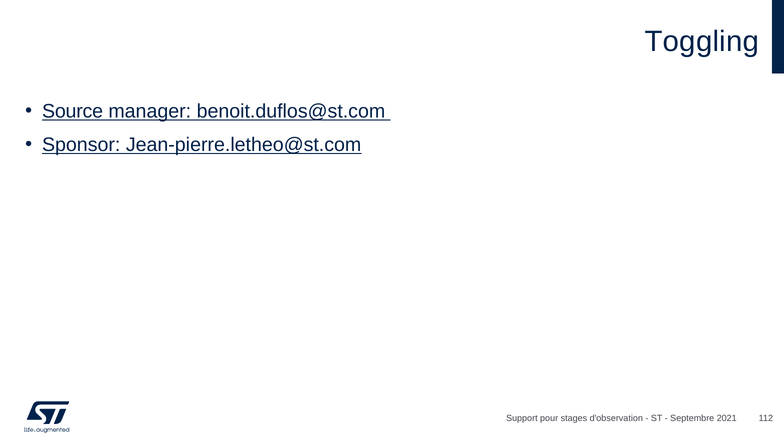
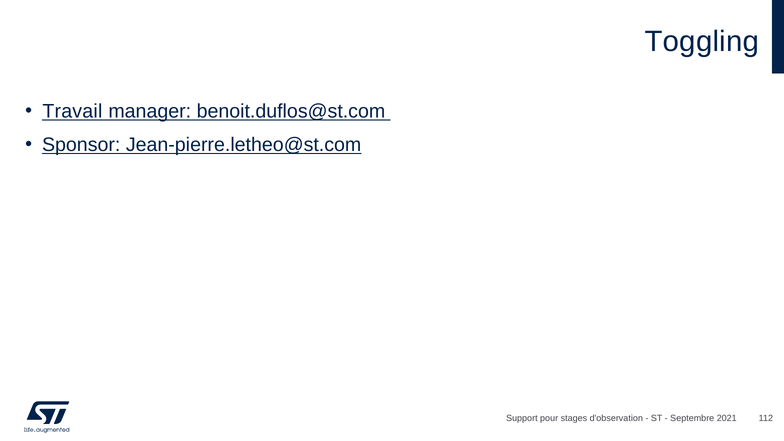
Source: Source -> Travail
